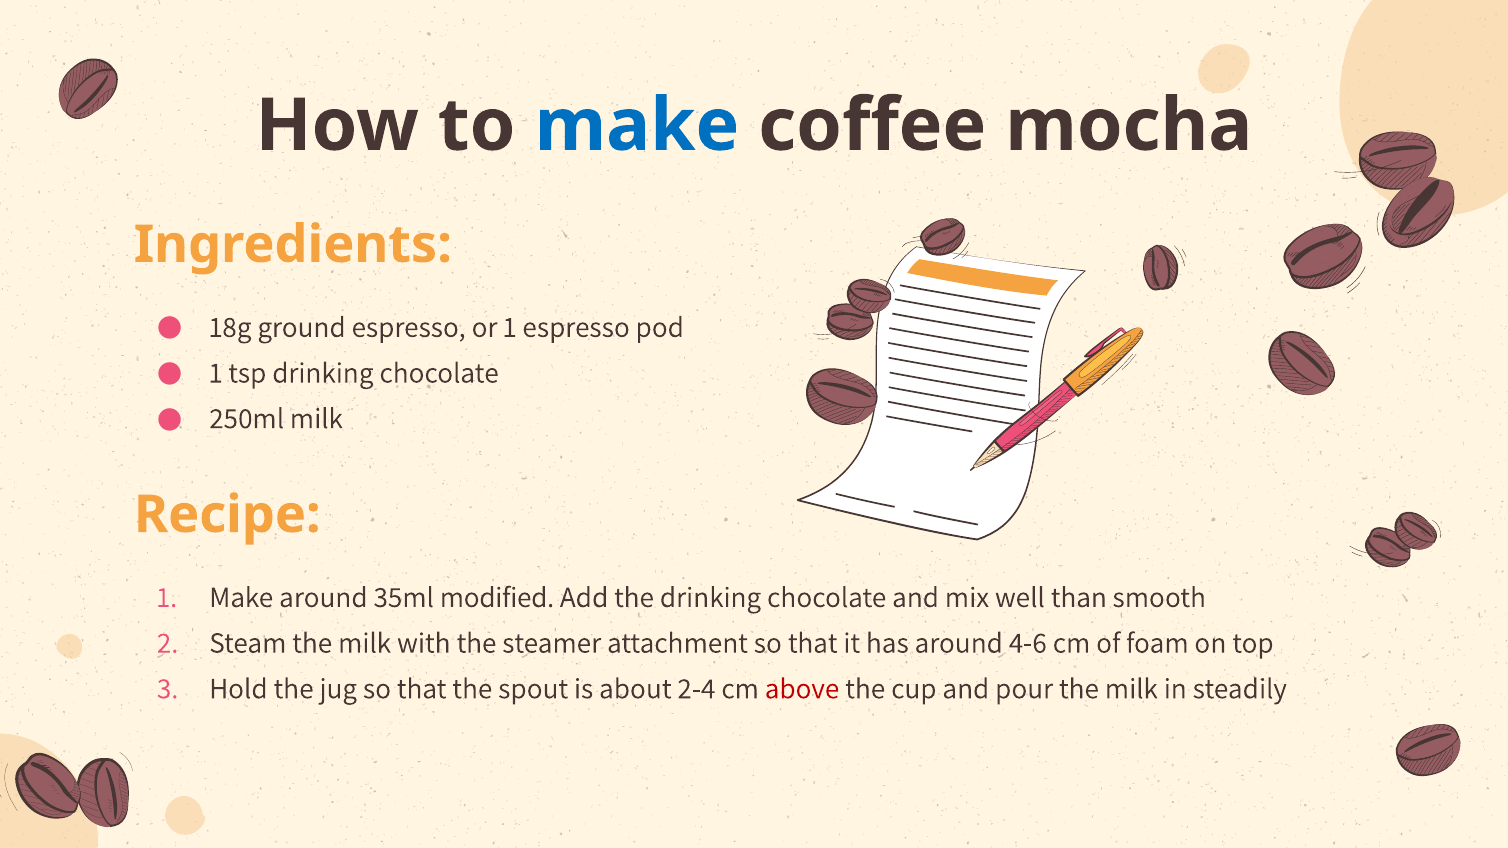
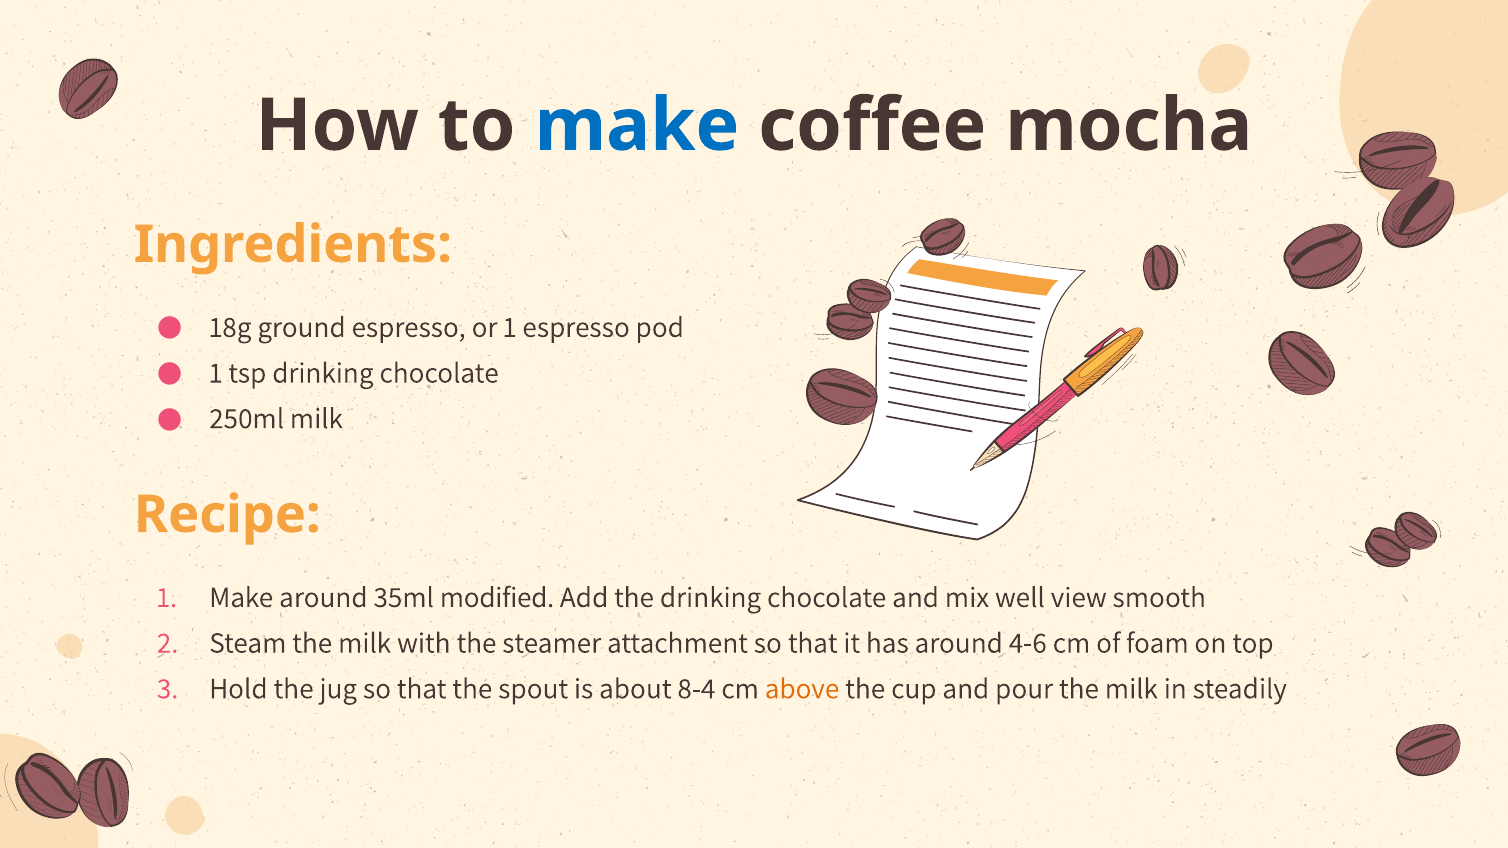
than: than -> view
2-4: 2-4 -> 8-4
above colour: red -> orange
